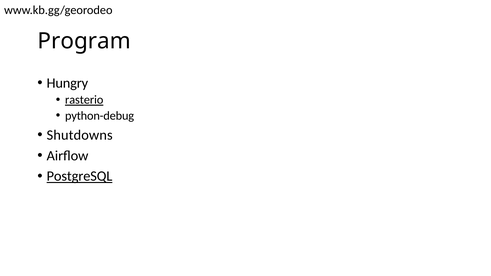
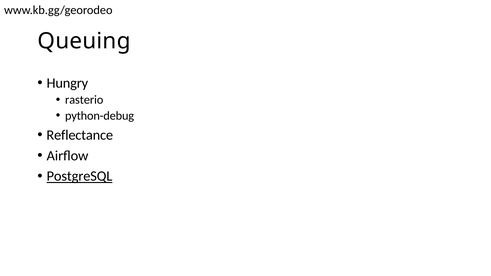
Program: Program -> Queuing
rasterio underline: present -> none
Shutdowns: Shutdowns -> Reflectance
